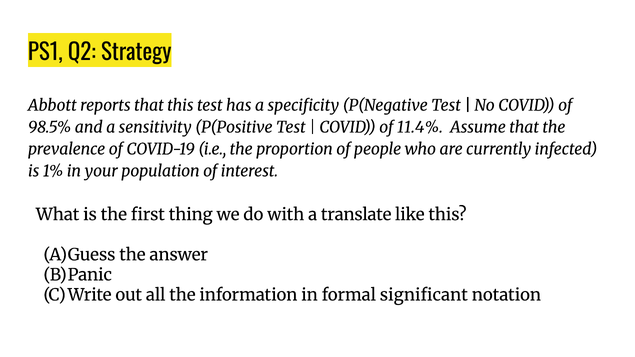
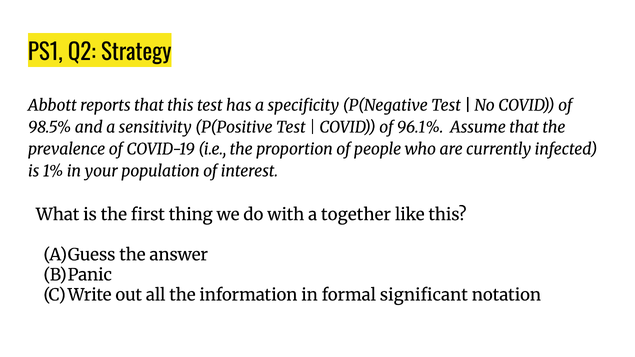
11.4%: 11.4% -> 96.1%
translate: translate -> together
